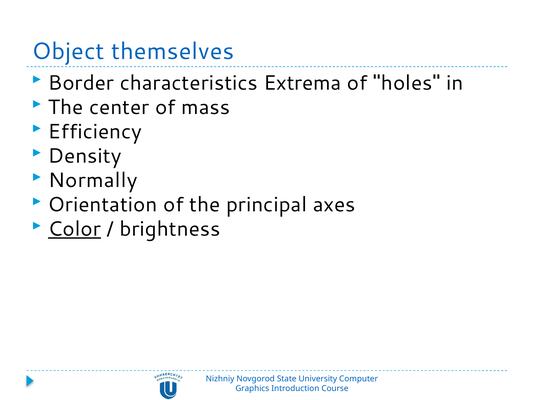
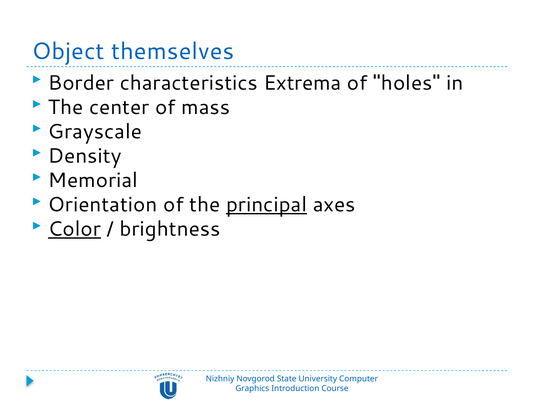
Efficiency: Efficiency -> Grayscale
Normally: Normally -> Memorial
principal underline: none -> present
